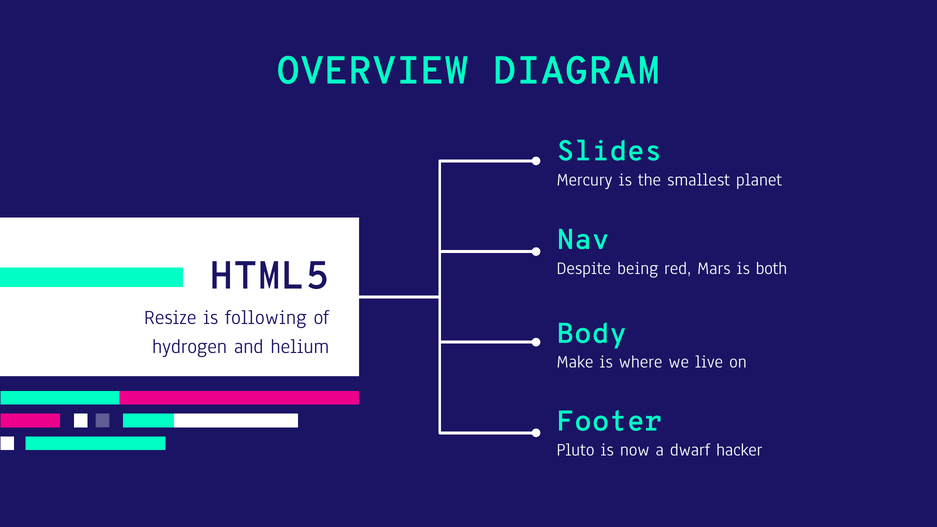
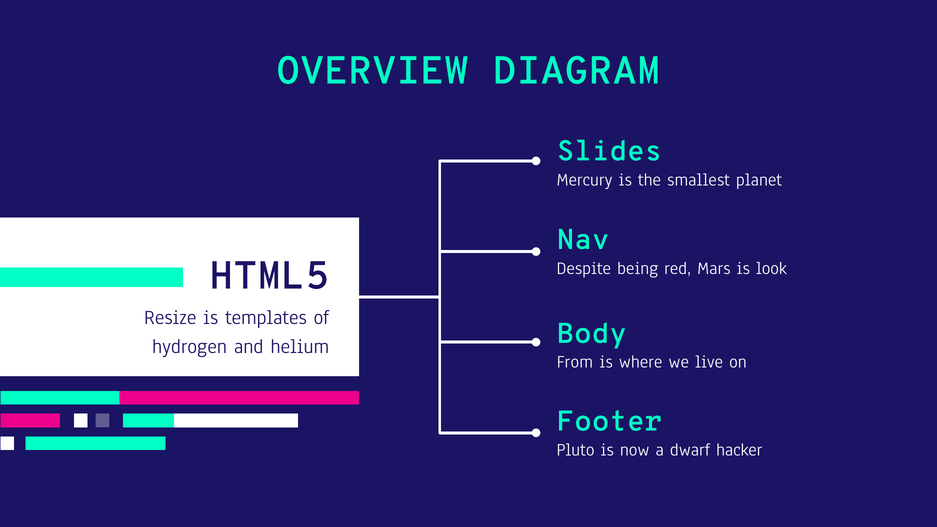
both: both -> look
following: following -> templates
Make: Make -> From
